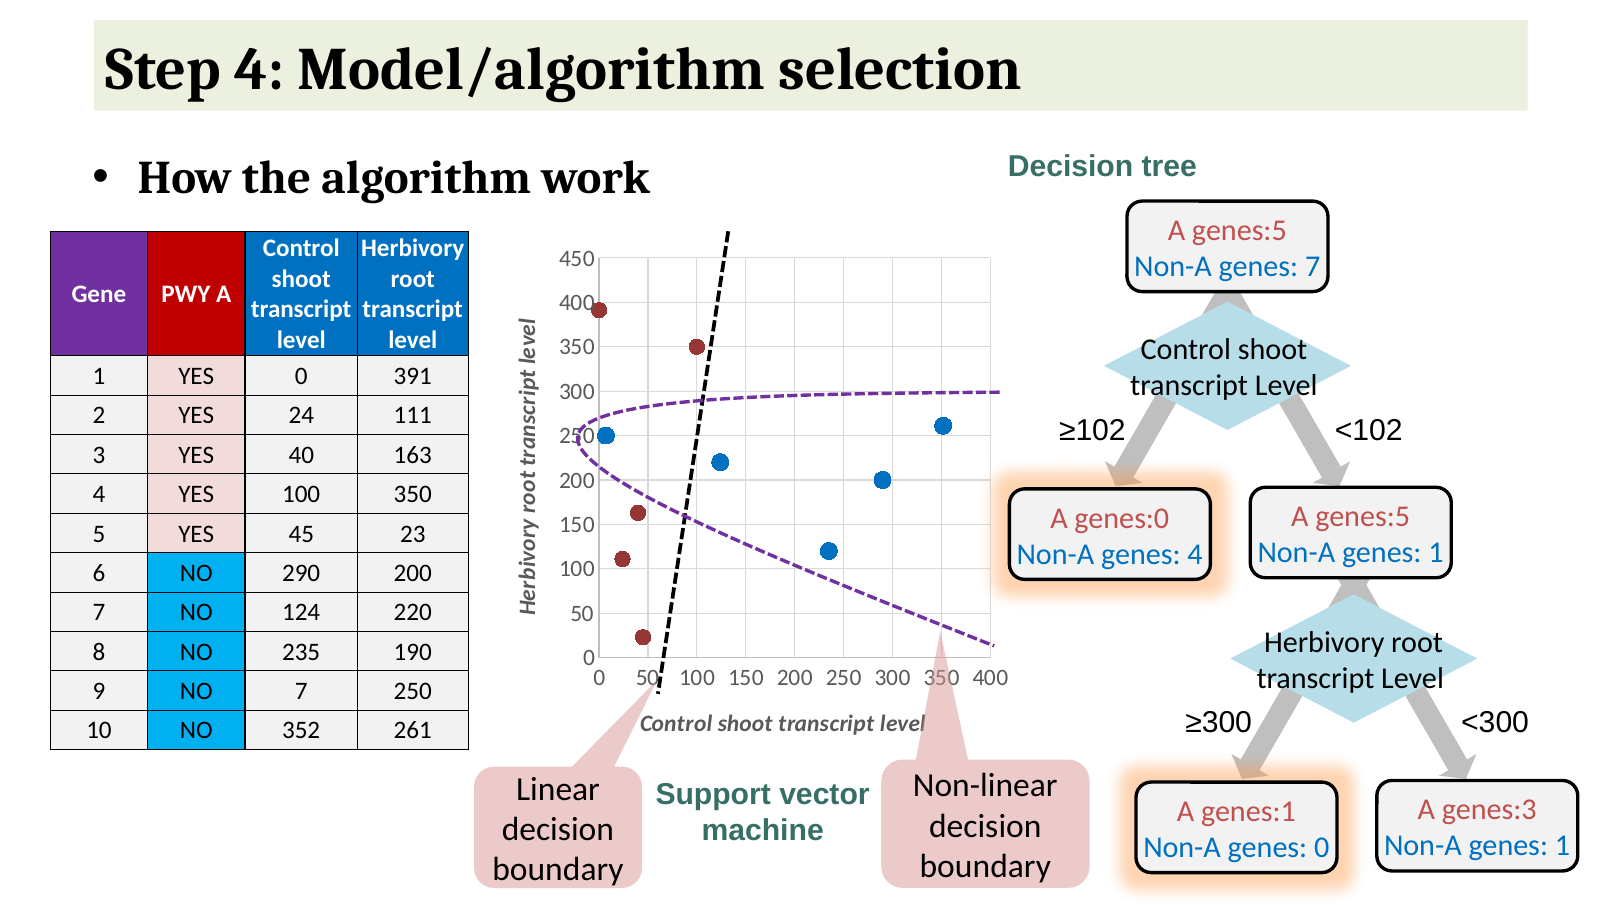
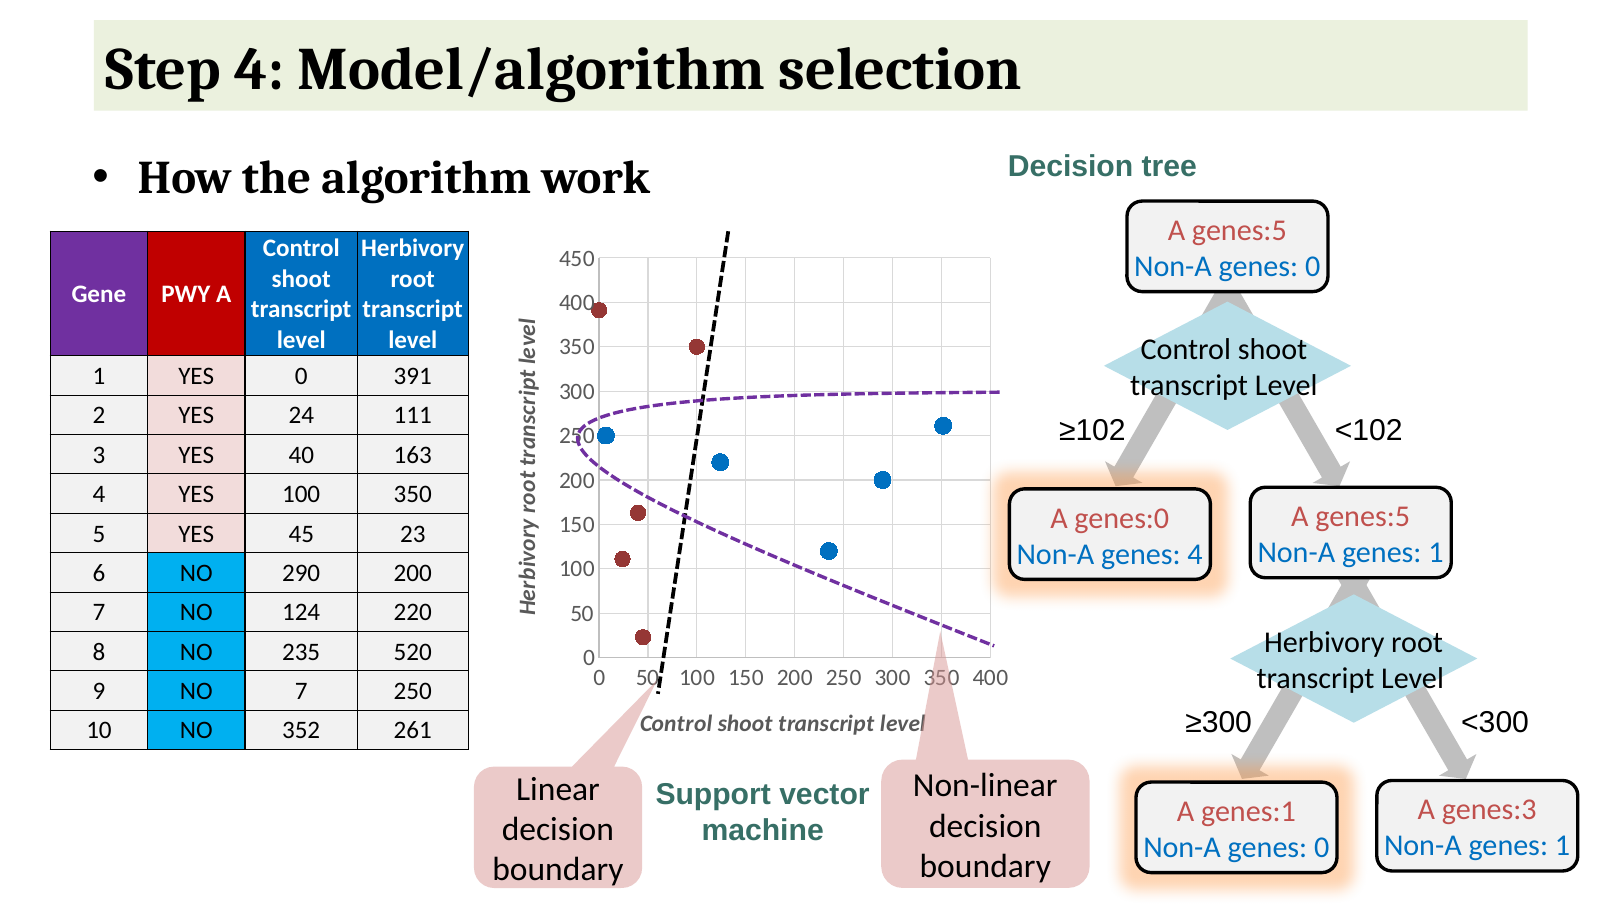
7 at (1313, 266): 7 -> 0
190: 190 -> 520
